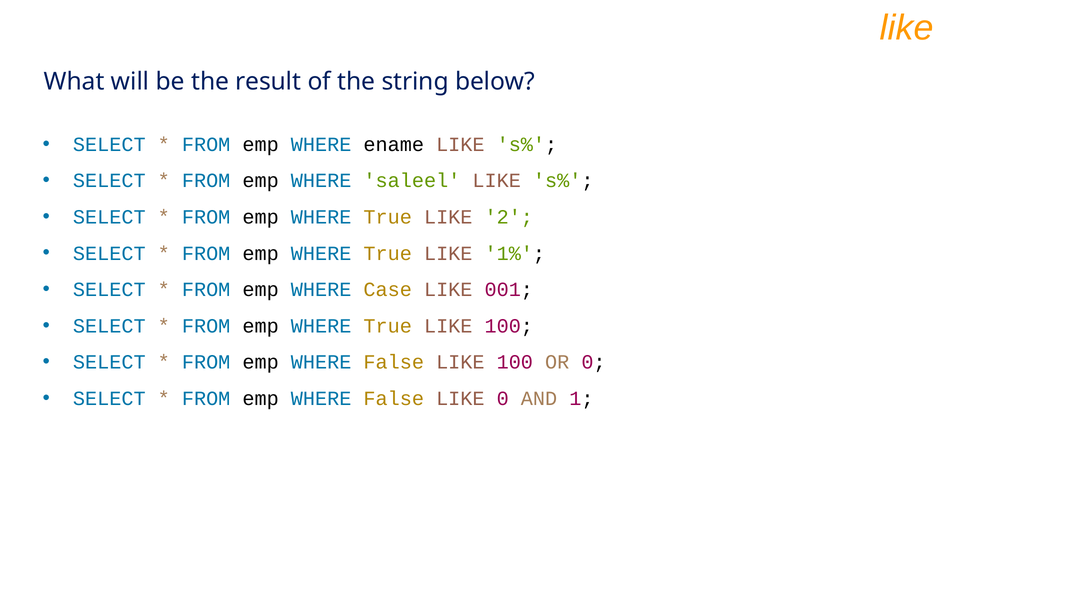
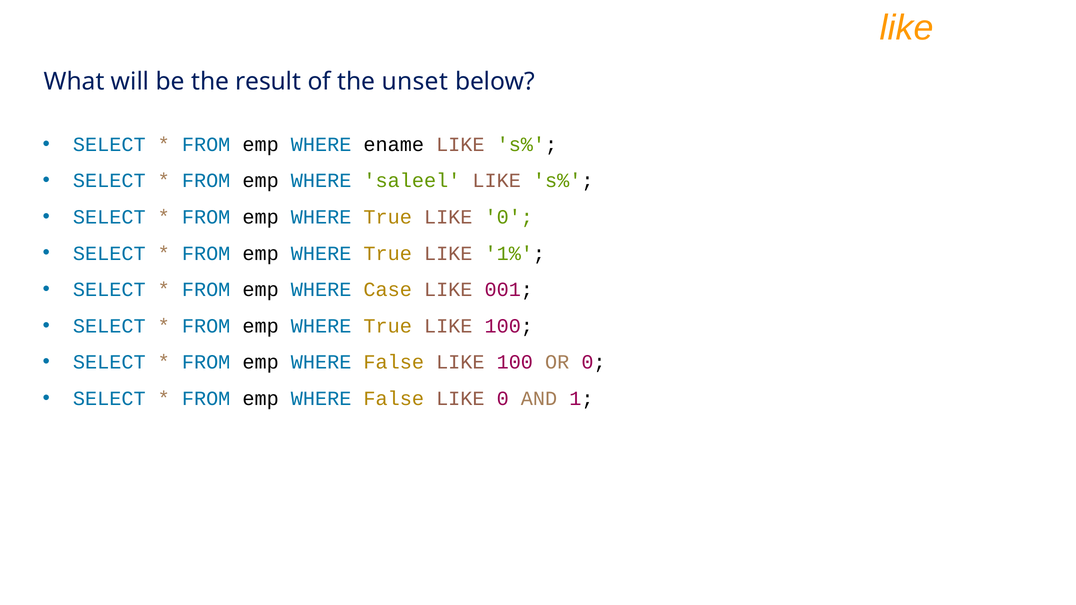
string: string -> unset
True LIKE 2: 2 -> 0
